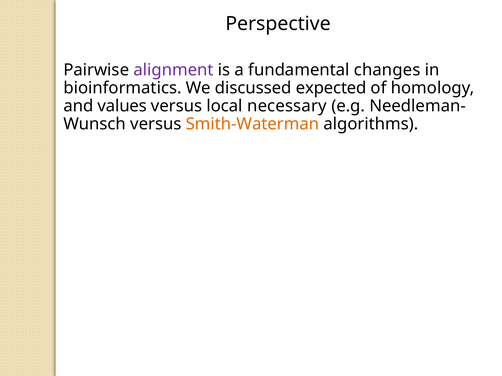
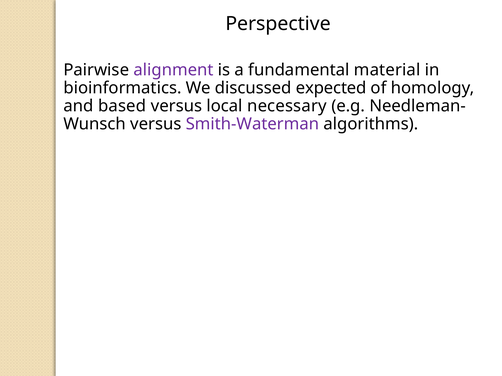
changes: changes -> material
values: values -> based
Smith-Waterman colour: orange -> purple
